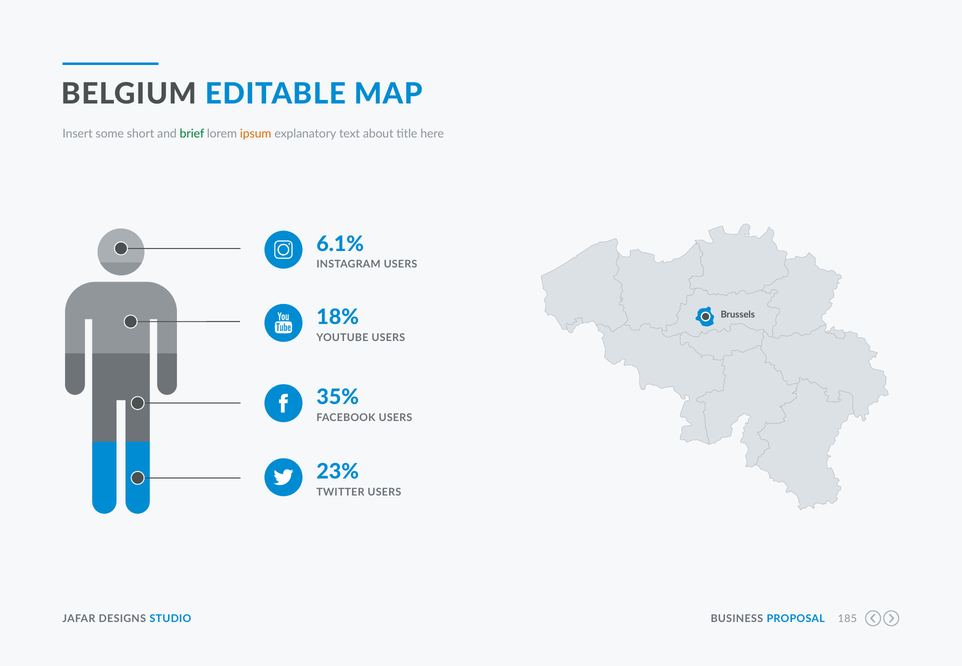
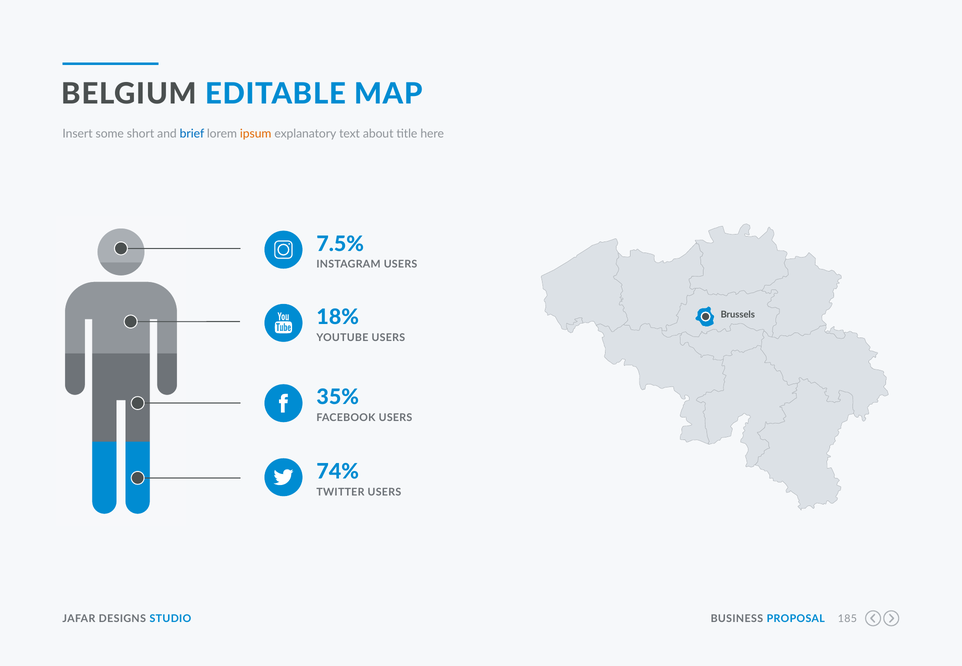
brief colour: green -> blue
6.1%: 6.1% -> 7.5%
23%: 23% -> 74%
